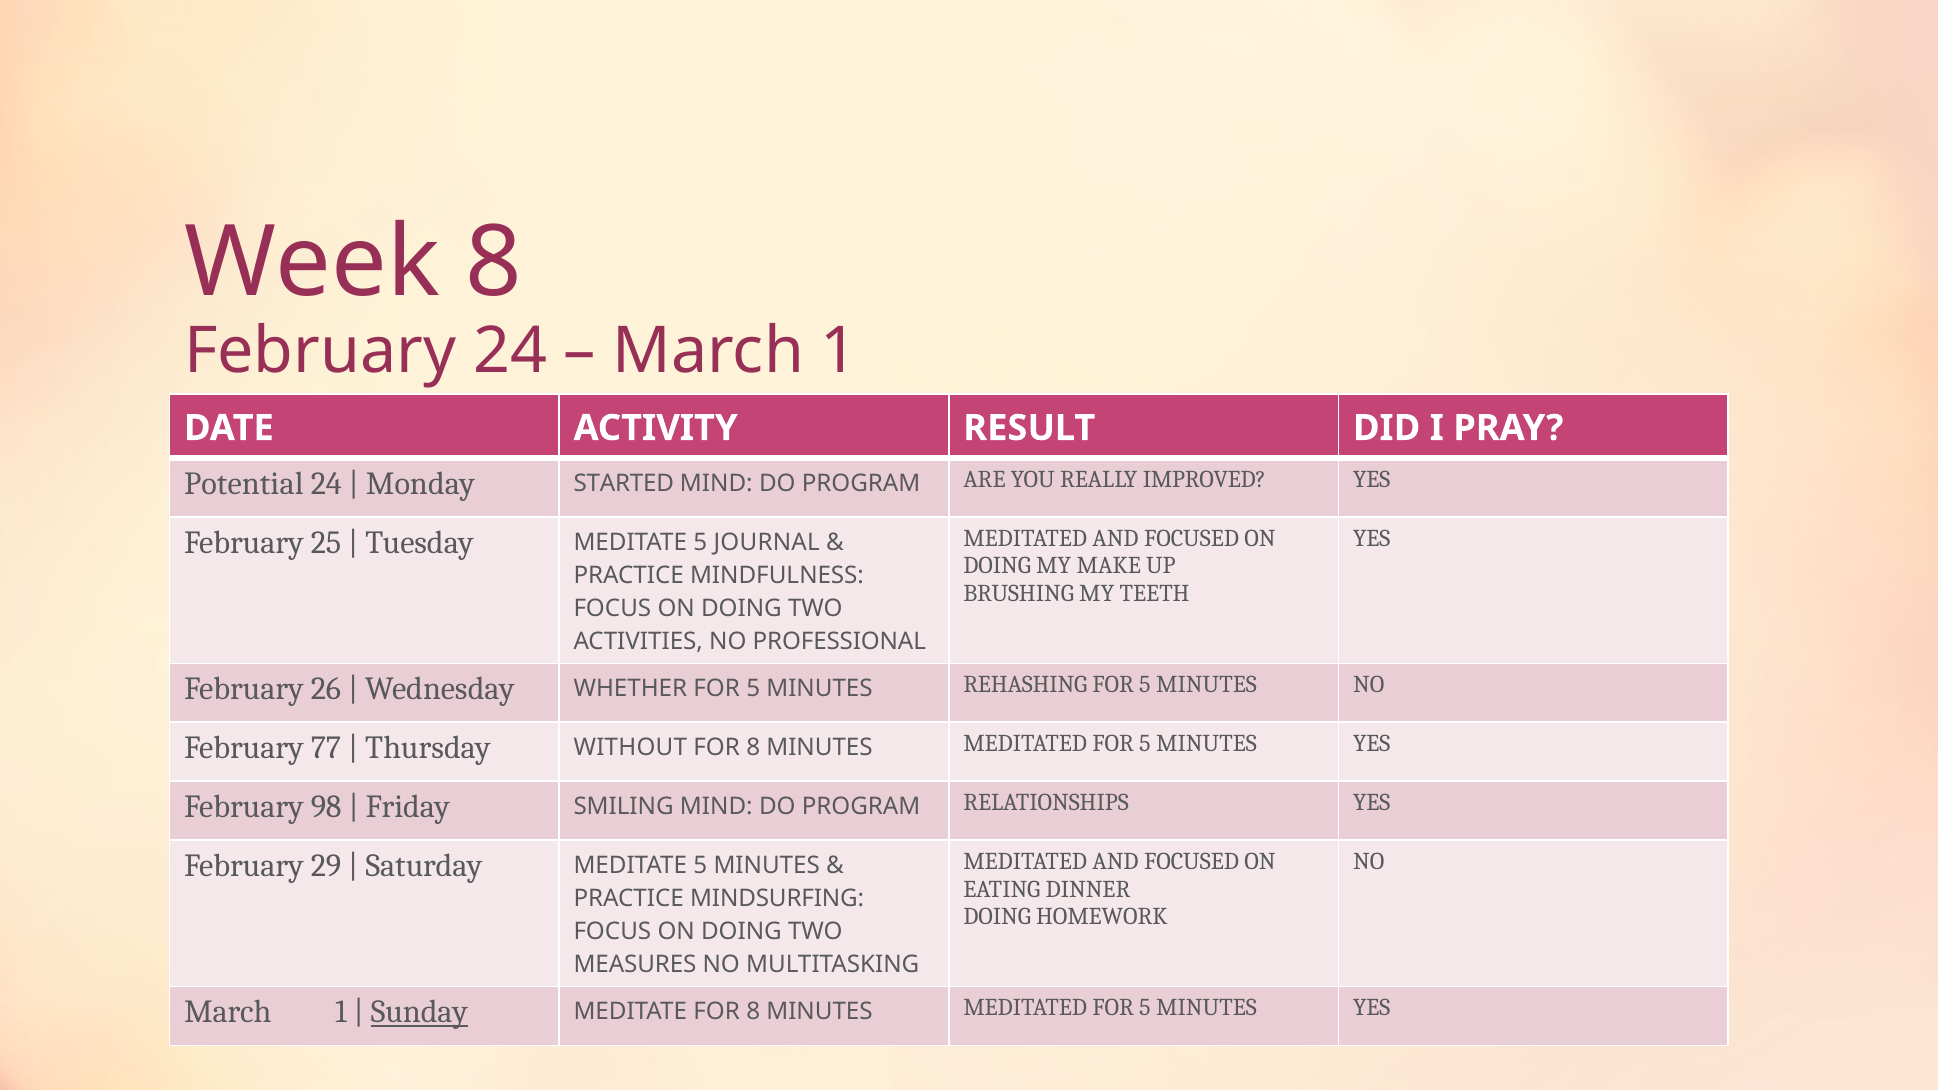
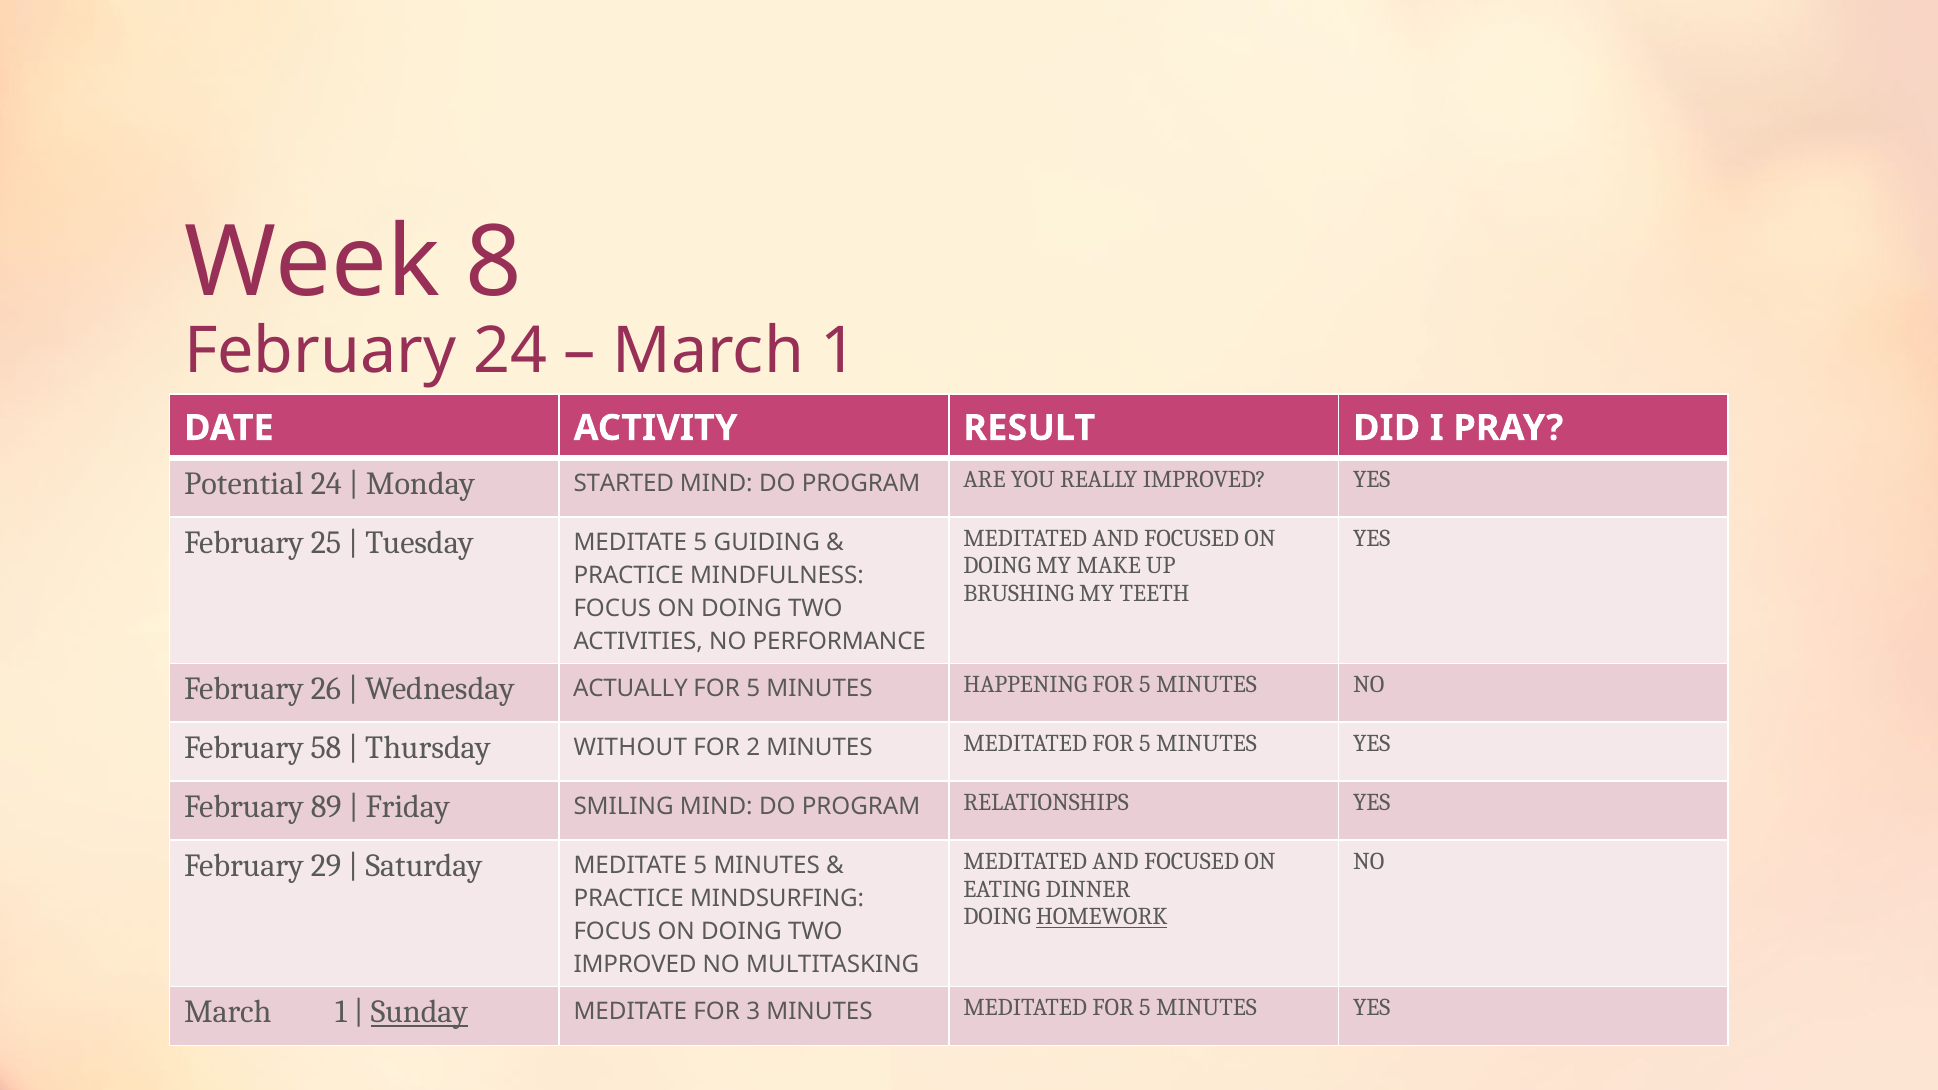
JOURNAL: JOURNAL -> GUIDING
PROFESSIONAL: PROFESSIONAL -> PERFORMANCE
WHETHER: WHETHER -> ACTUALLY
REHASHING: REHASHING -> HAPPENING
77: 77 -> 58
8 at (753, 748): 8 -> 2
98: 98 -> 89
HOMEWORK underline: none -> present
MEASURES at (635, 964): MEASURES -> IMPROVED
MEDITATE FOR 8: 8 -> 3
